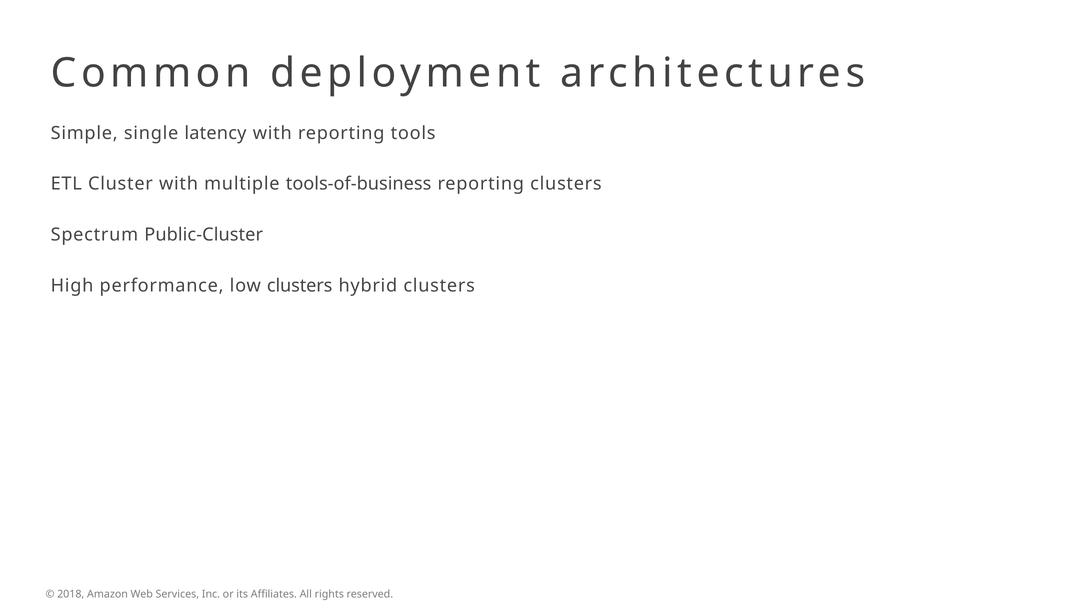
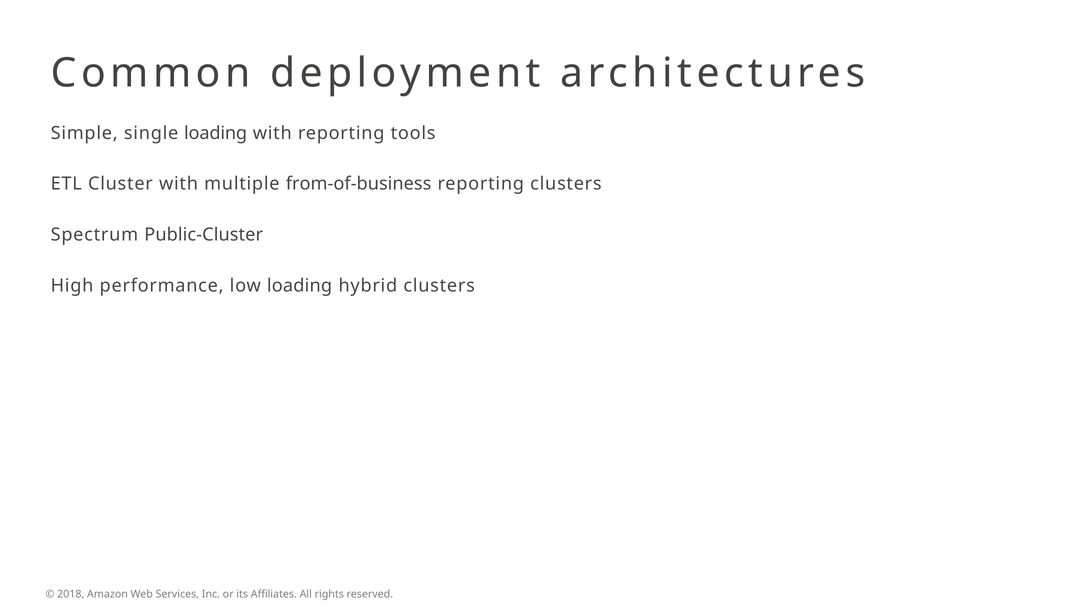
single latency: latency -> loading
tools-of-business: tools-of-business -> from-of-business
low clusters: clusters -> loading
